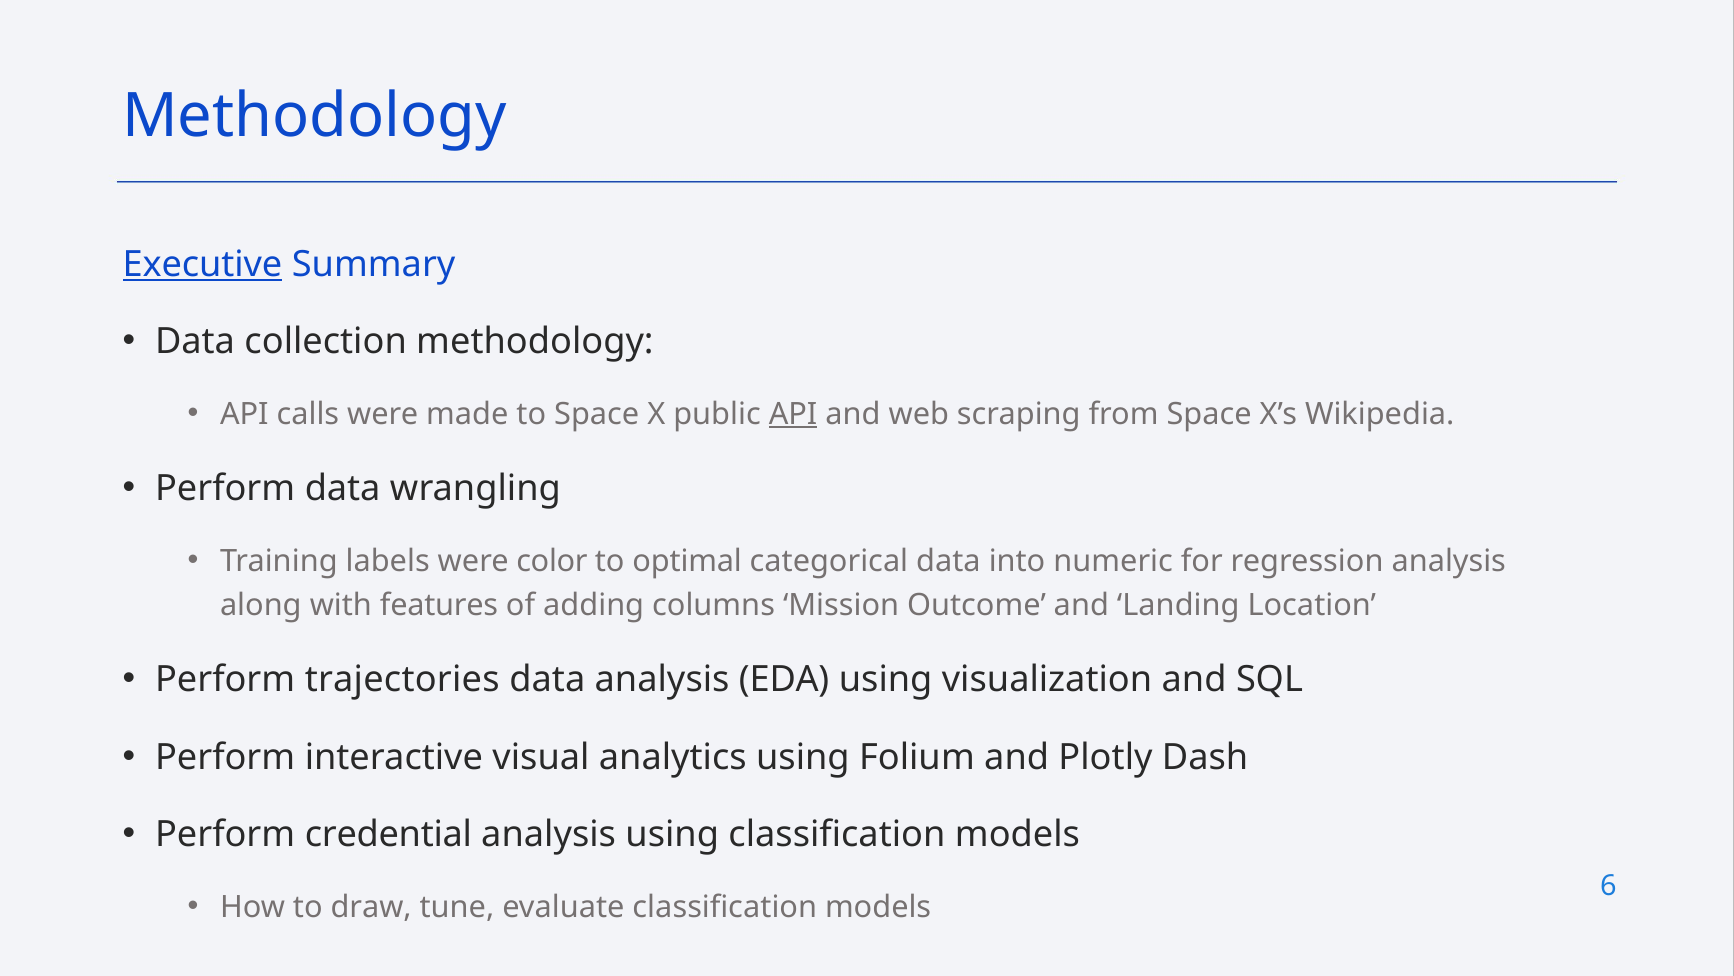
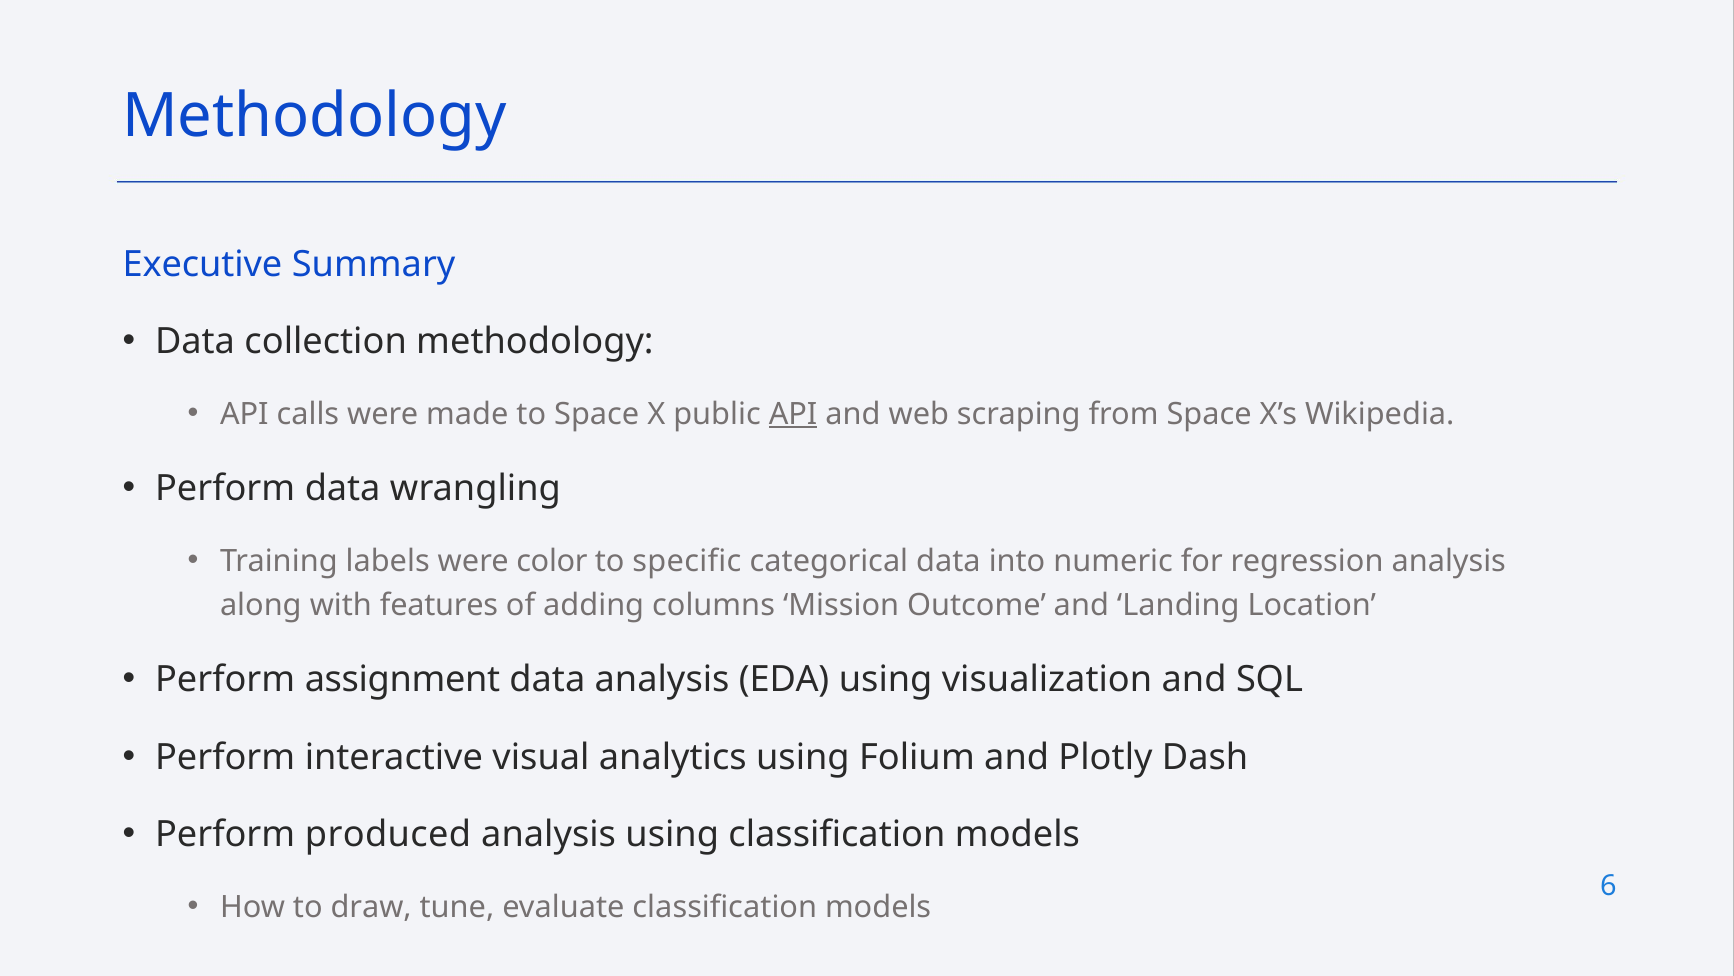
Executive underline: present -> none
optimal: optimal -> specific
trajectories: trajectories -> assignment
credential: credential -> produced
